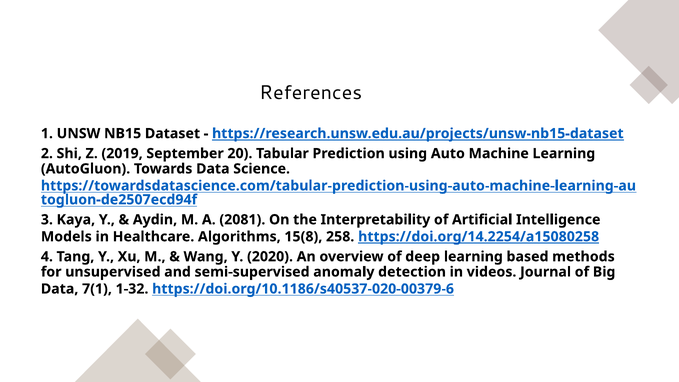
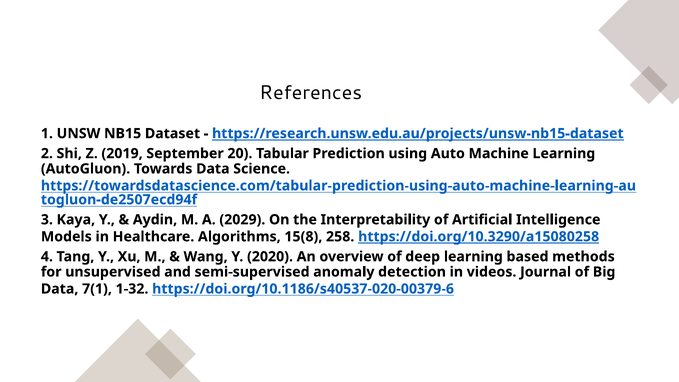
2081: 2081 -> 2029
https://doi.org/14.2254/a15080258: https://doi.org/14.2254/a15080258 -> https://doi.org/10.3290/a15080258
